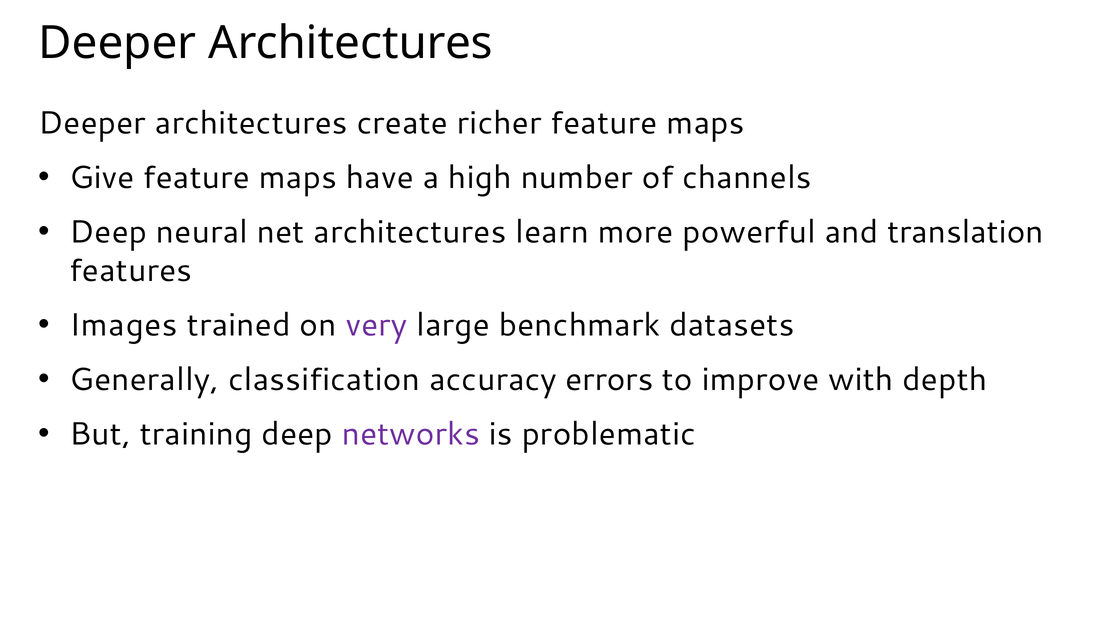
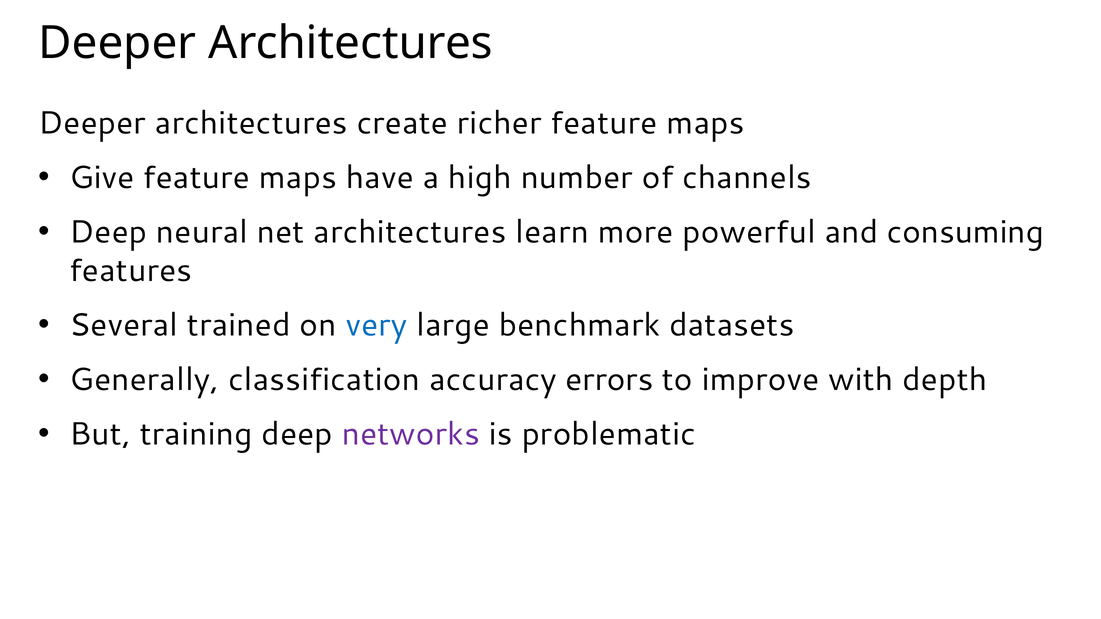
translation: translation -> consuming
Images: Images -> Several
very colour: purple -> blue
